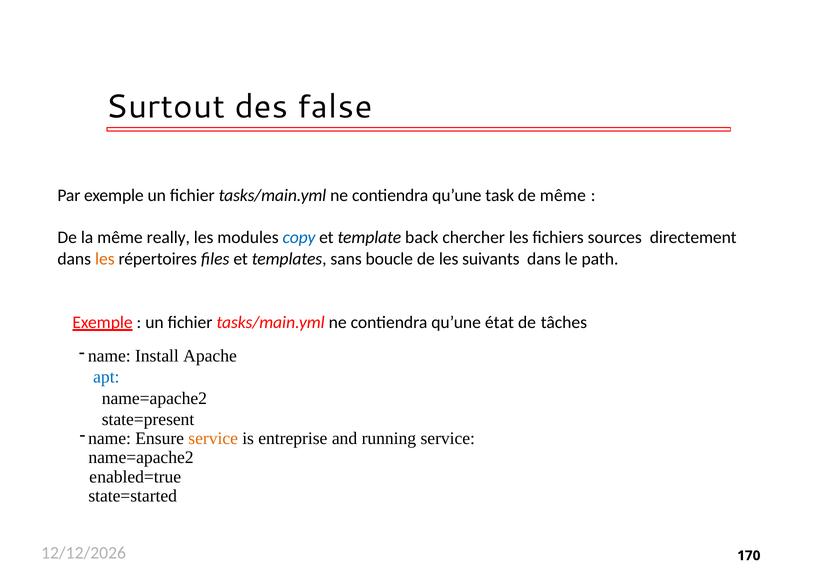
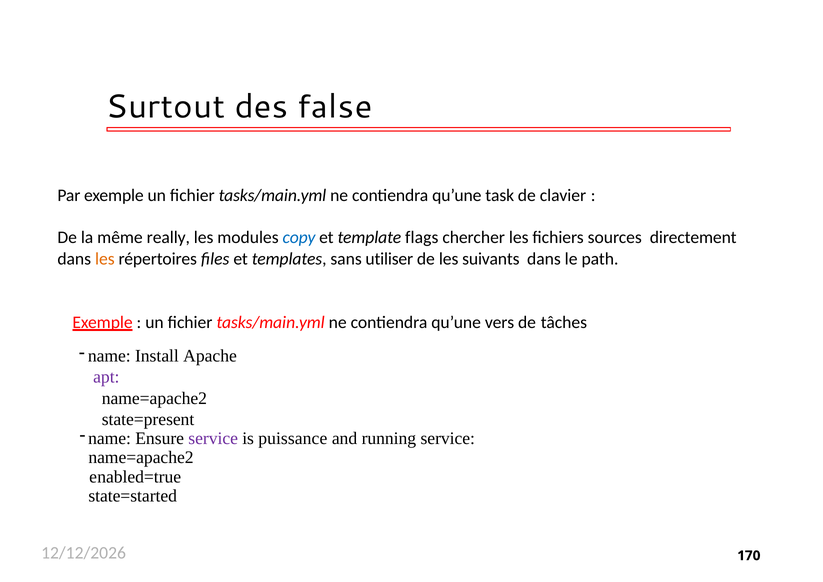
de même: même -> clavier
back: back -> flags
boucle: boucle -> utiliser
état: état -> vers
apt colour: blue -> purple
service at (213, 438) colour: orange -> purple
entreprise: entreprise -> puissance
